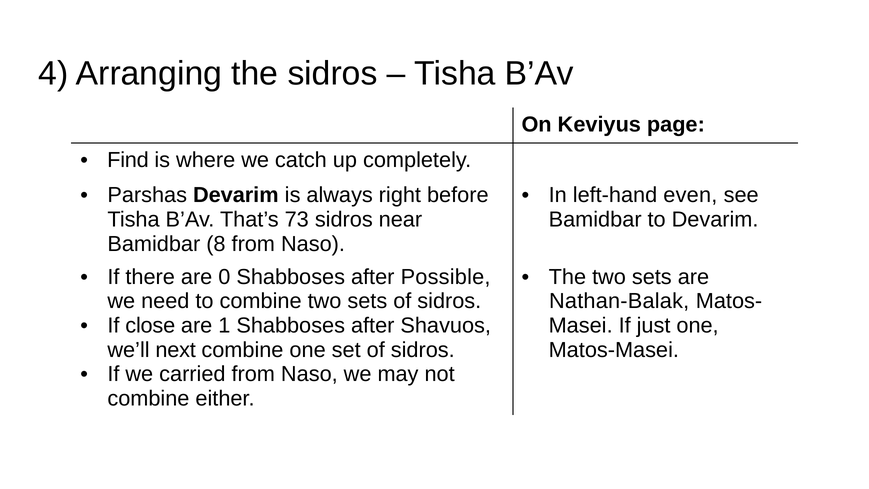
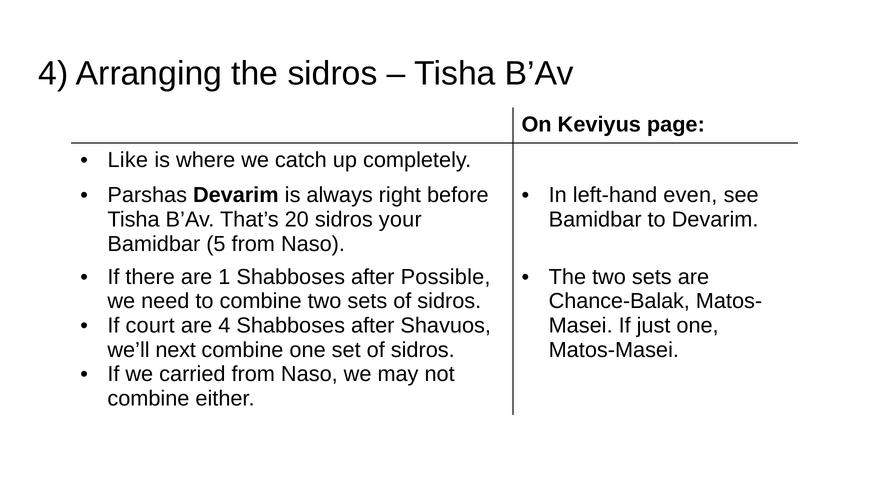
Find: Find -> Like
73: 73 -> 20
near: near -> your
8: 8 -> 5
0: 0 -> 1
Nathan-Balak: Nathan-Balak -> Chance-Balak
close: close -> court
are 1: 1 -> 4
